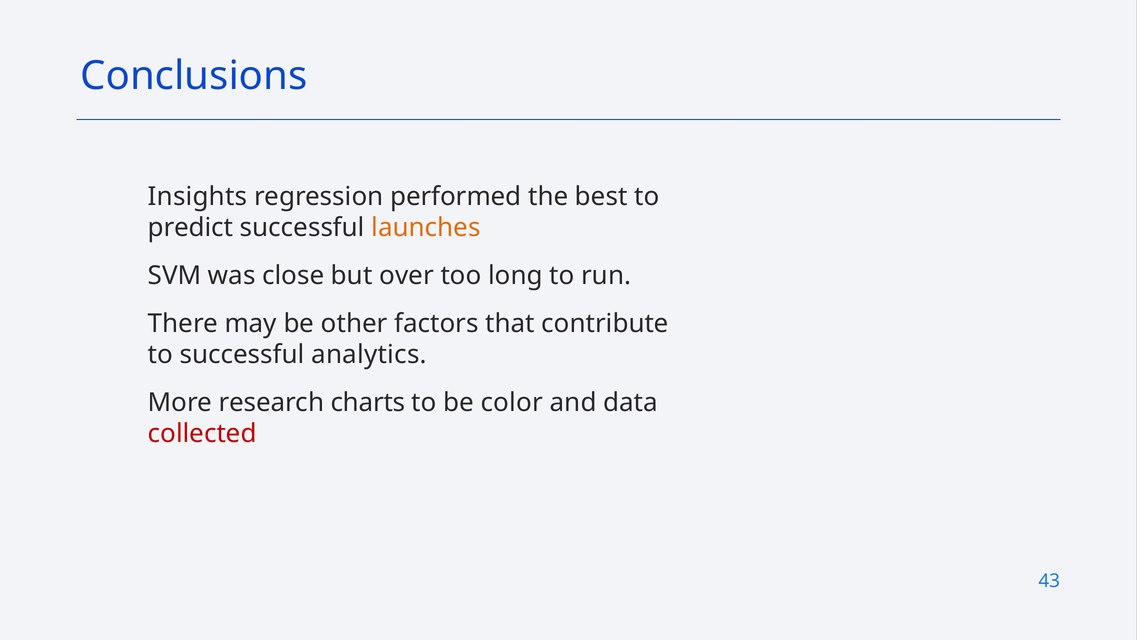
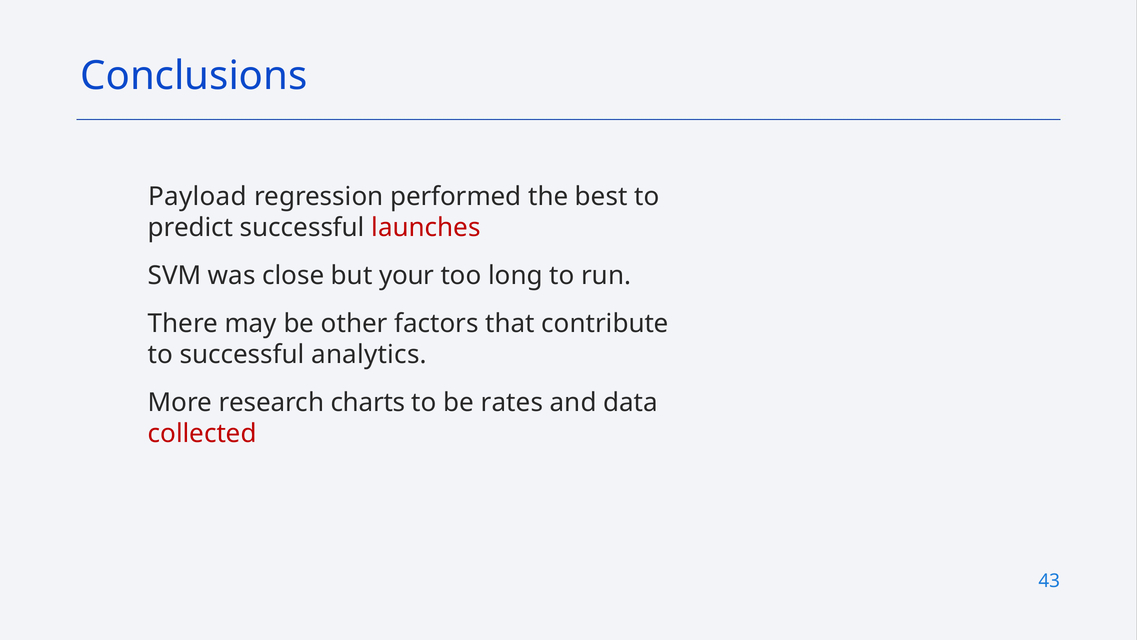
Insights: Insights -> Payload
launches colour: orange -> red
over: over -> your
color: color -> rates
